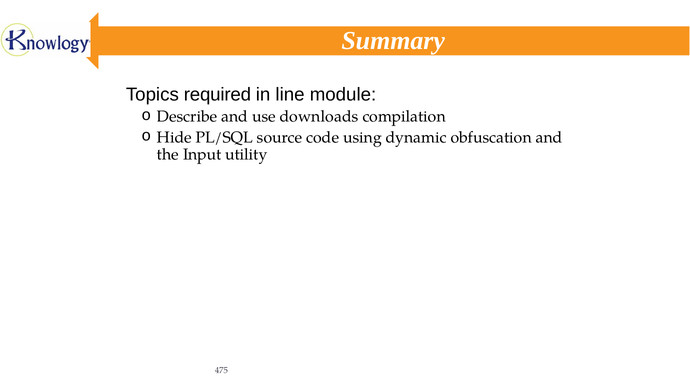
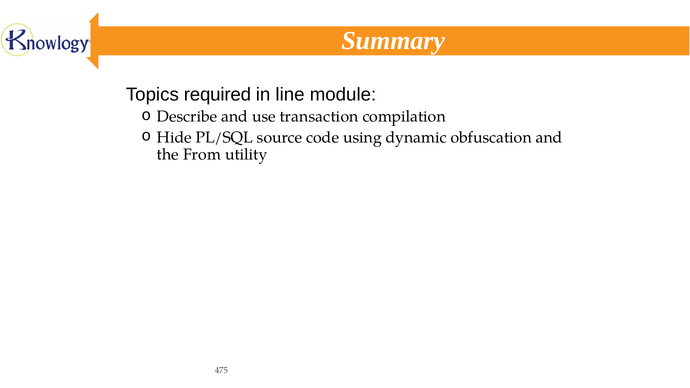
downloads: downloads -> transaction
Input: Input -> From
